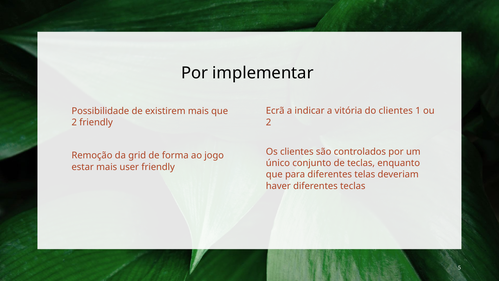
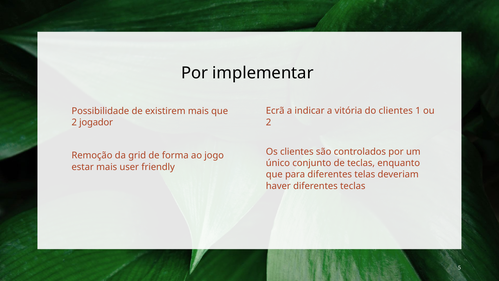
2 friendly: friendly -> jogador
